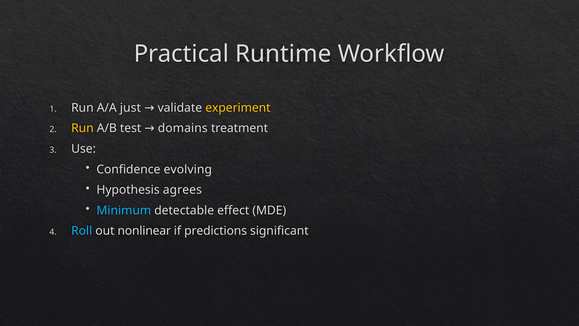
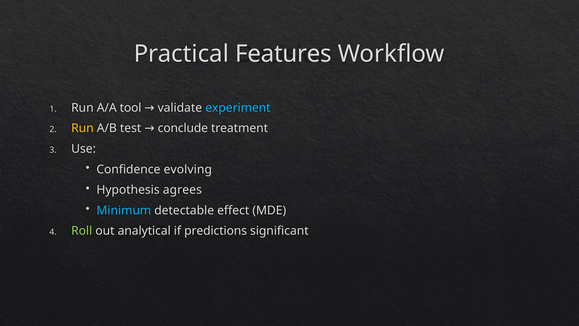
Runtime: Runtime -> Features
just: just -> tool
experiment colour: yellow -> light blue
domains: domains -> conclude
Roll colour: light blue -> light green
nonlinear: nonlinear -> analytical
